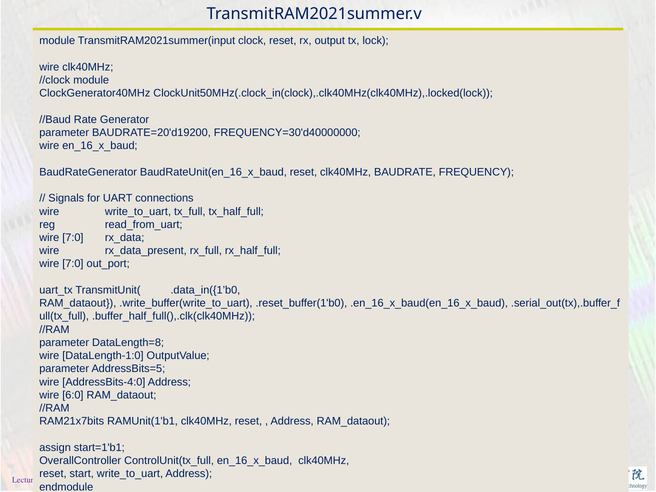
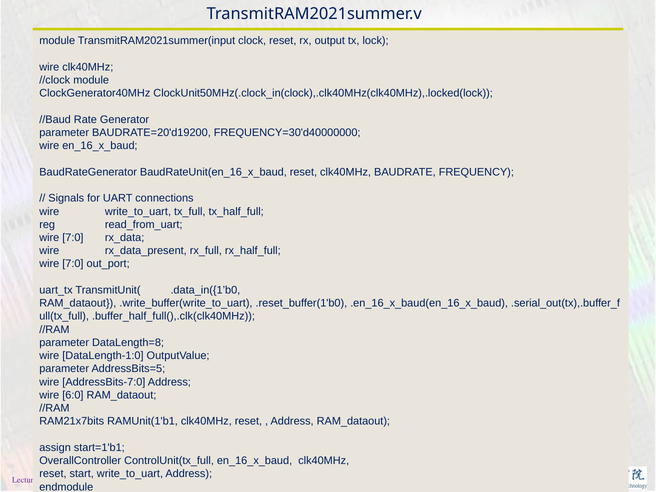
AddressBits-4:0: AddressBits-4:0 -> AddressBits-7:0
